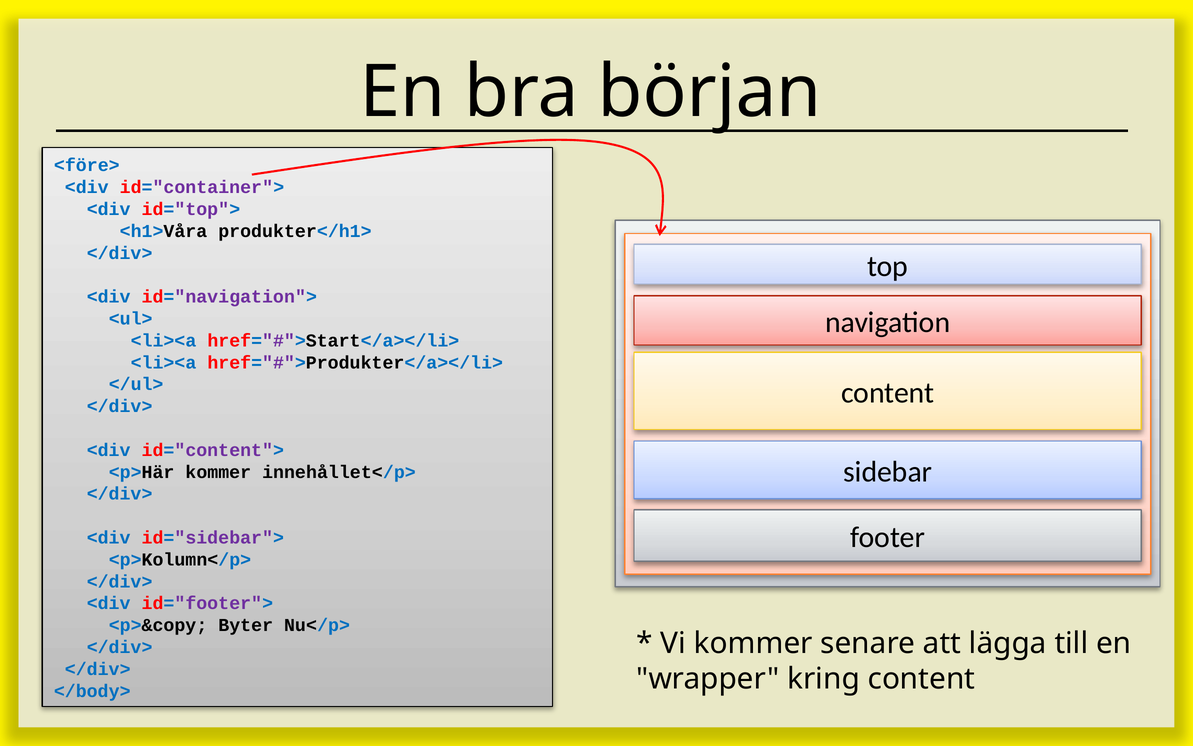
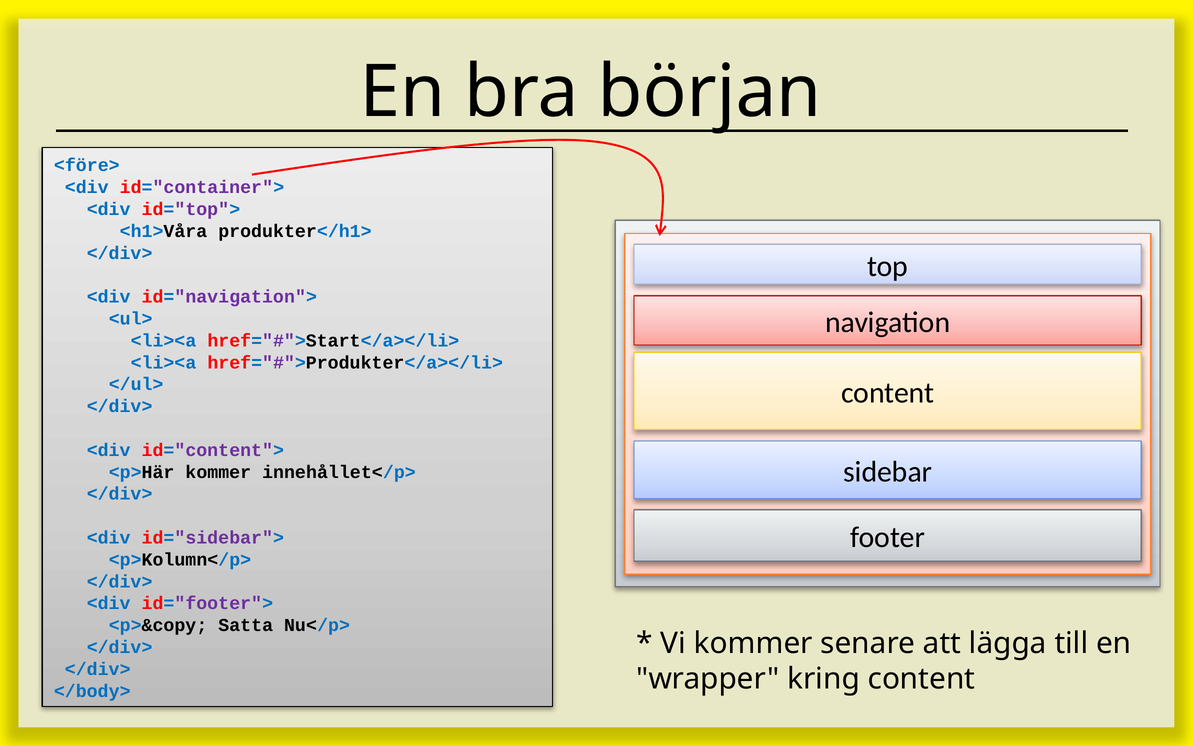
Byter: Byter -> Satta
